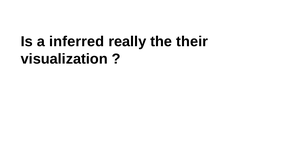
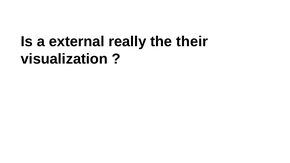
inferred: inferred -> external
